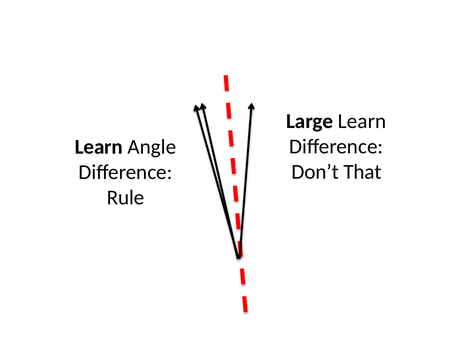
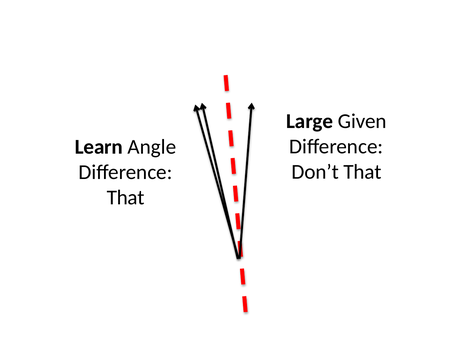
Large Learn: Learn -> Given
Rule at (126, 198): Rule -> That
